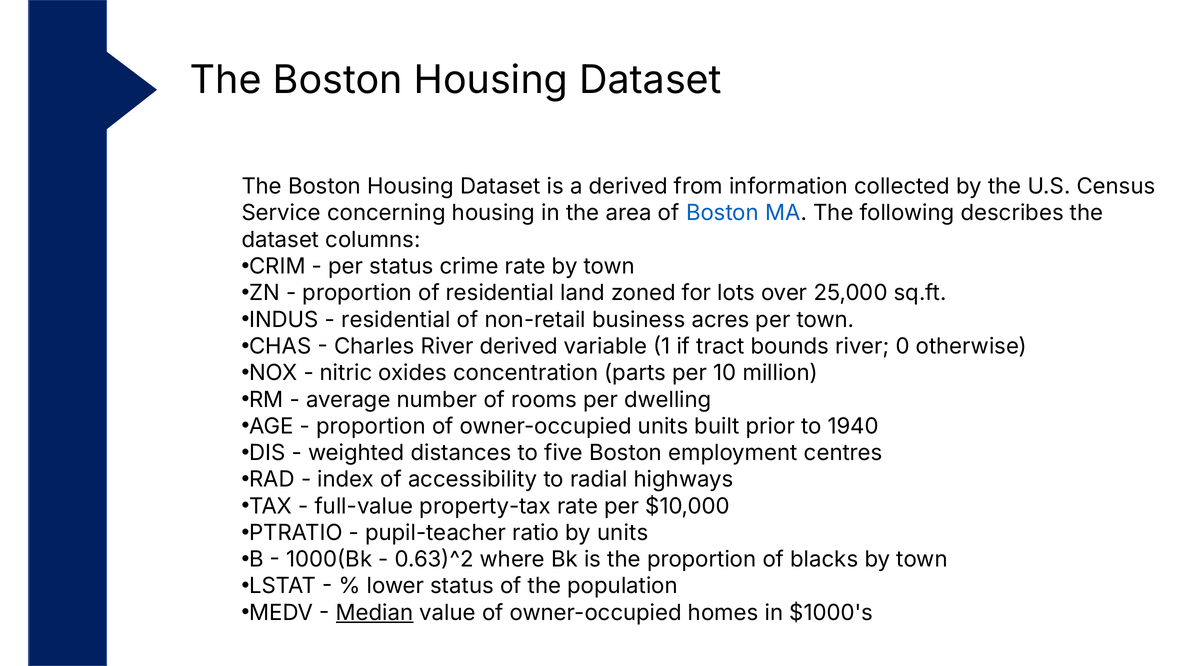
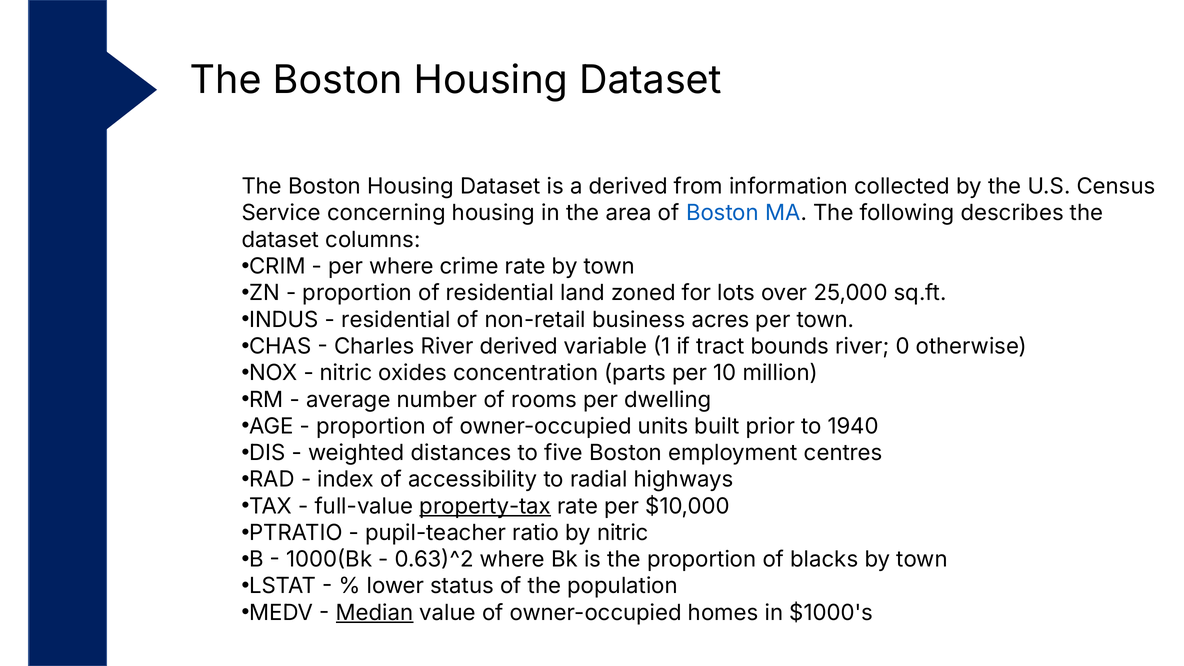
per status: status -> where
property-tax underline: none -> present
by units: units -> nitric
